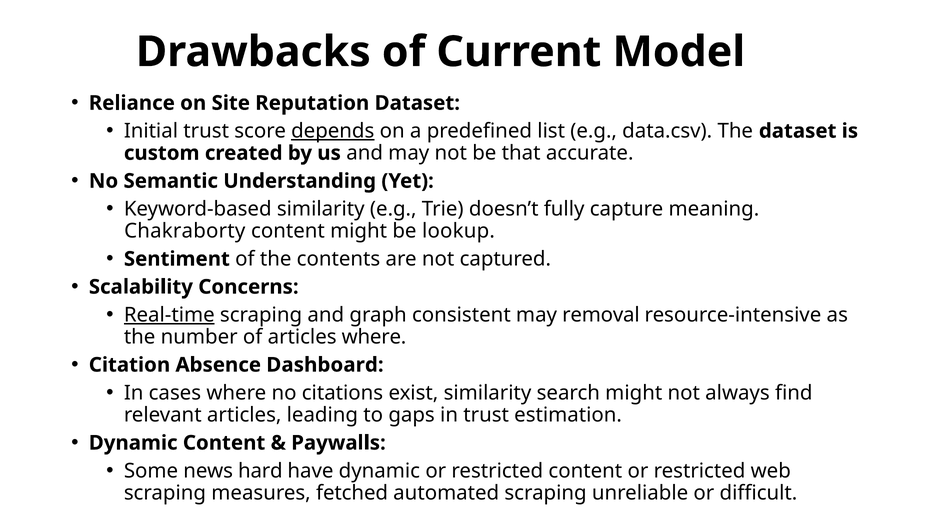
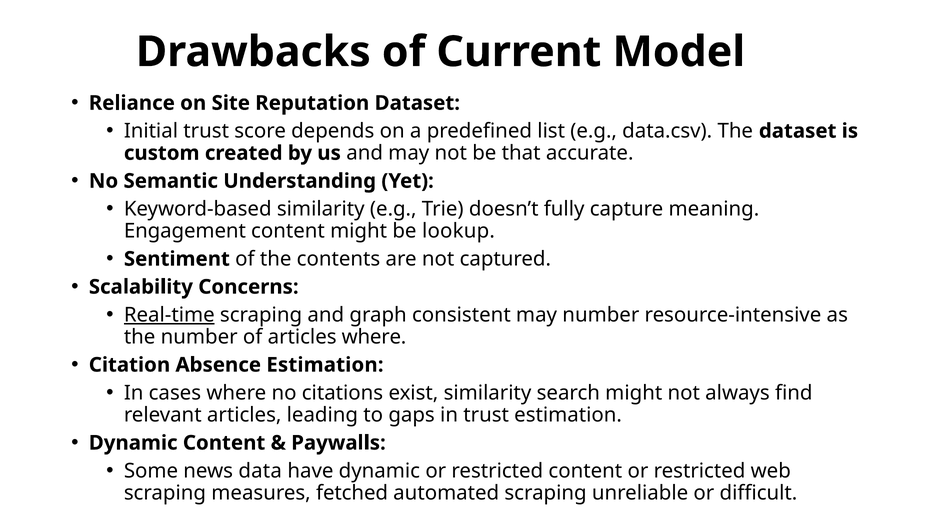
depends underline: present -> none
Chakraborty: Chakraborty -> Engagement
may removal: removal -> number
Absence Dashboard: Dashboard -> Estimation
hard: hard -> data
